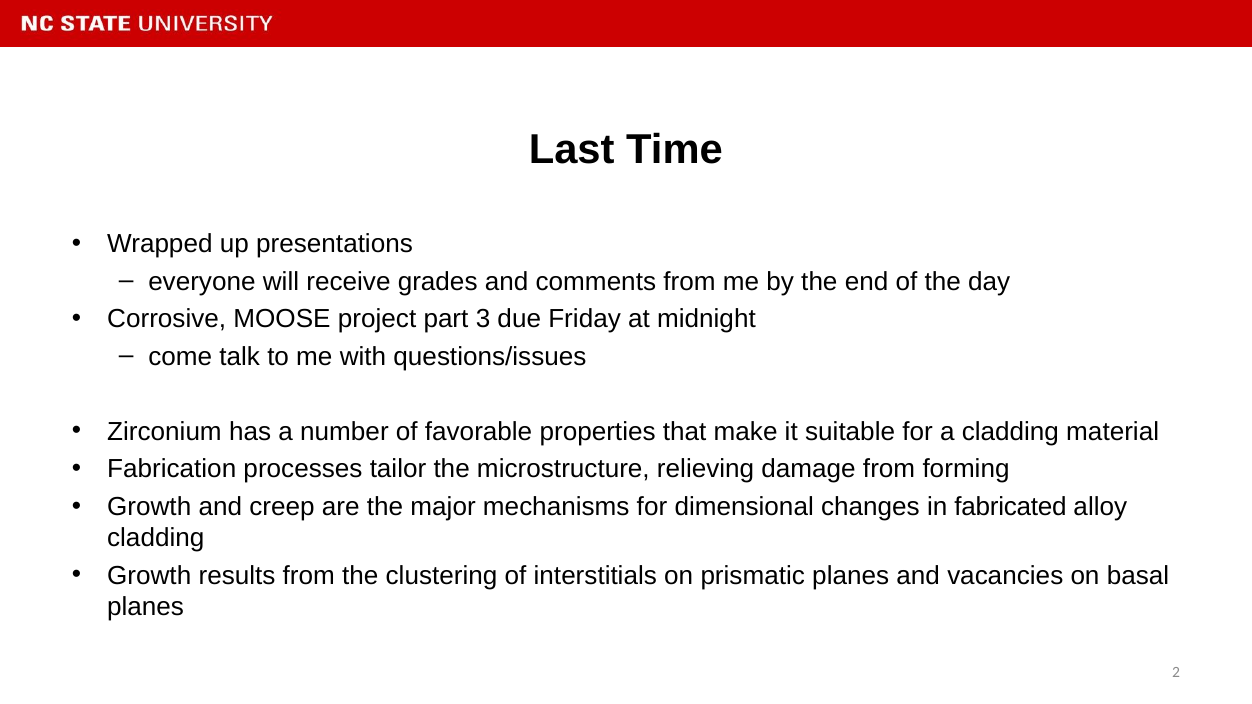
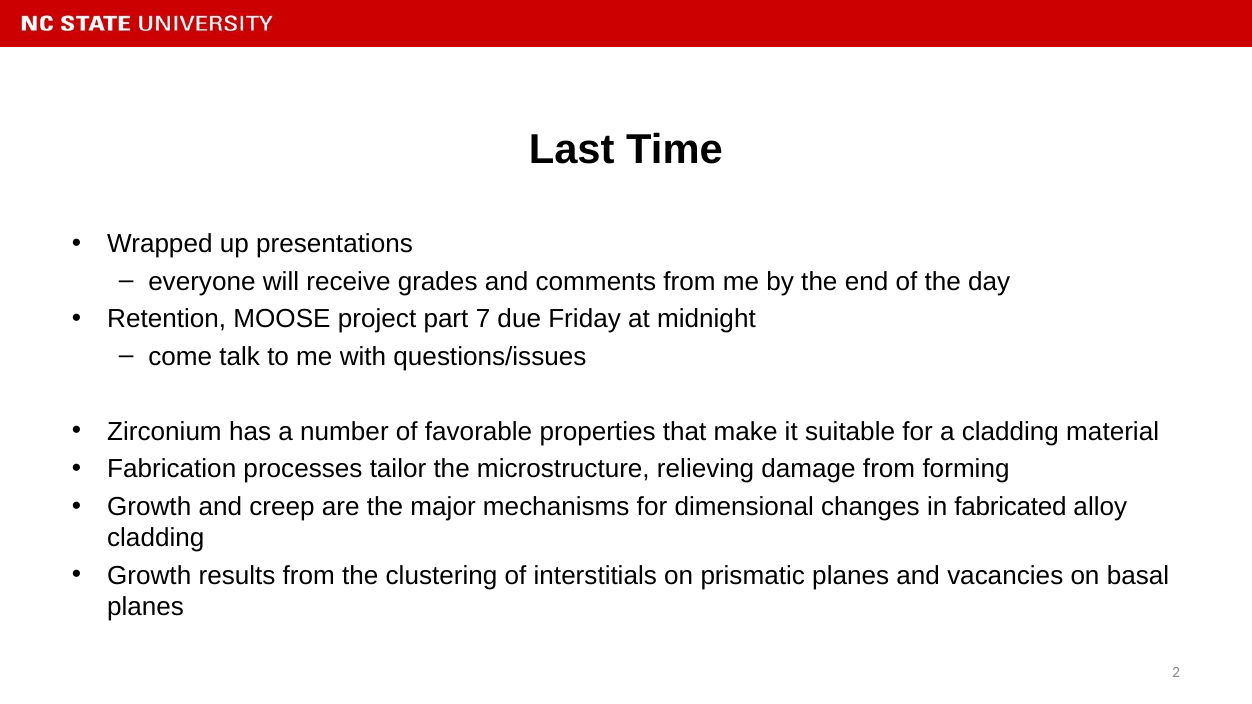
Corrosive: Corrosive -> Retention
3: 3 -> 7
